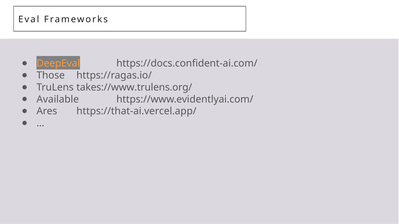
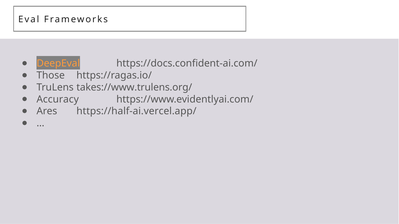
Available: Available -> Accuracy
https://that-ai.vercel.app/: https://that-ai.vercel.app/ -> https://half-ai.vercel.app/
